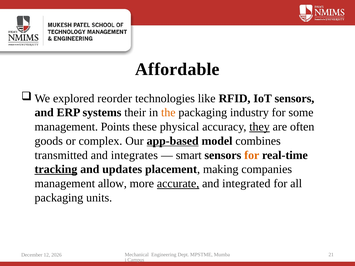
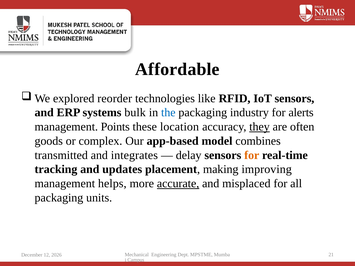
their: their -> bulk
the colour: orange -> blue
some: some -> alerts
physical: physical -> location
app-based underline: present -> none
smart: smart -> delay
tracking underline: present -> none
companies: companies -> improving
allow: allow -> helps
integrated: integrated -> misplaced
